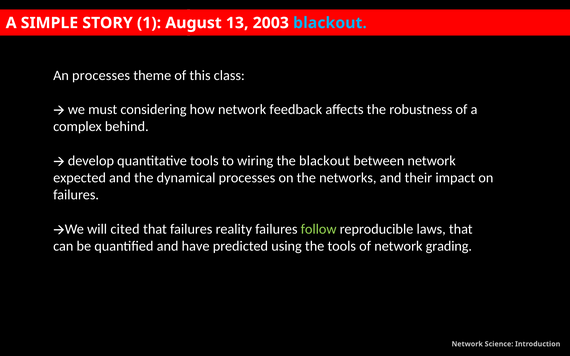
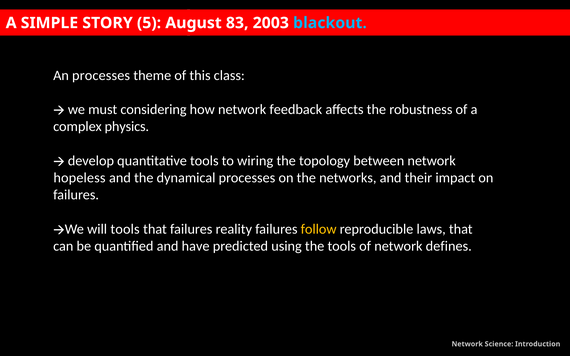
1: 1 -> 5
13: 13 -> 83
behind: behind -> physics
the blackout: blackout -> topology
expected: expected -> hopeless
will cited: cited -> tools
follow colour: light green -> yellow
grading: grading -> defines
